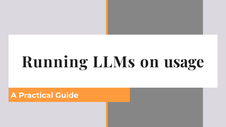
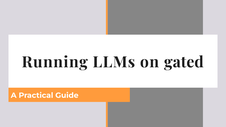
usage: usage -> gated
